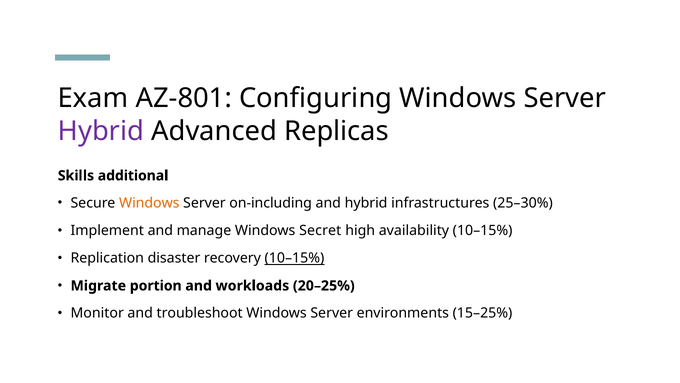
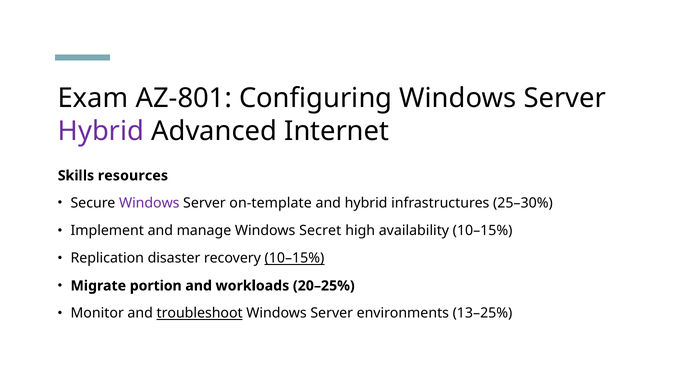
Replicas: Replicas -> Internet
additional: additional -> resources
Windows at (149, 203) colour: orange -> purple
on-including: on-including -> on-template
troubleshoot underline: none -> present
15–25%: 15–25% -> 13–25%
